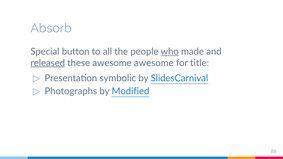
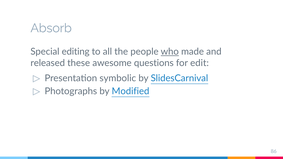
button: button -> editing
released underline: present -> none
awesome awesome: awesome -> questions
title: title -> edit
